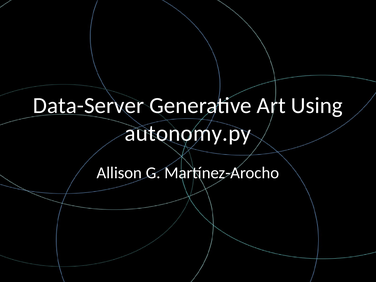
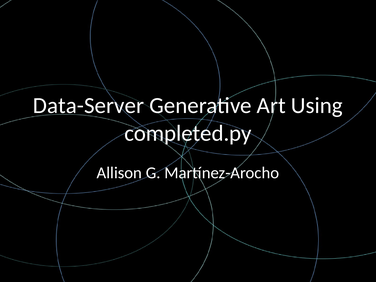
autonomy.py: autonomy.py -> completed.py
